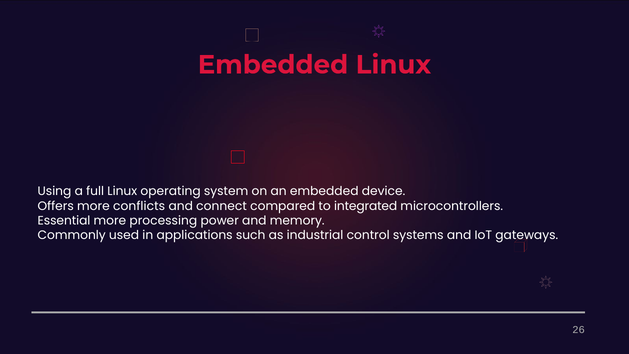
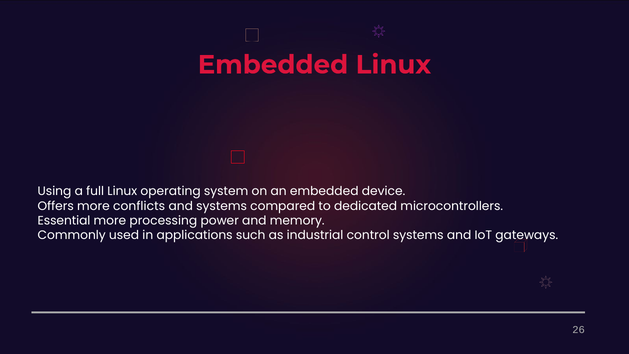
and connect: connect -> systems
integrated: integrated -> dedicated
